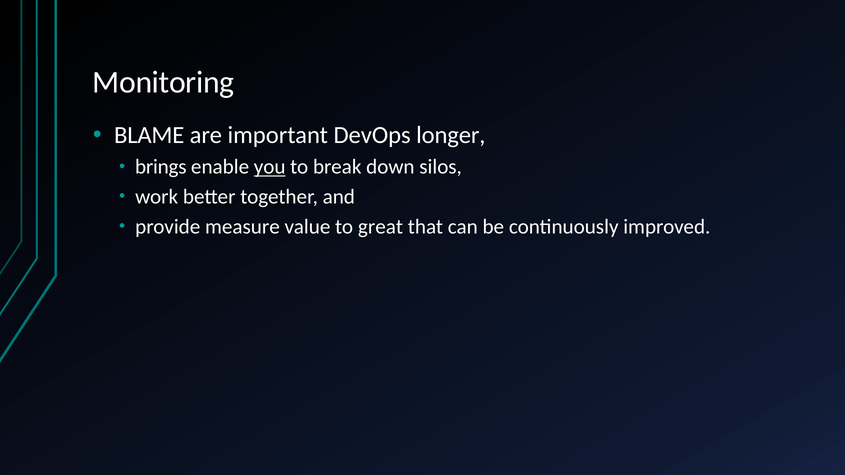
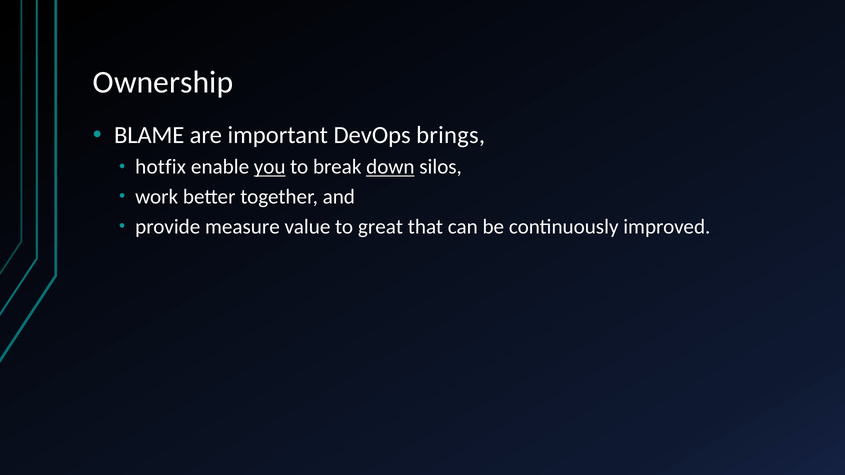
Monitoring: Monitoring -> Ownership
longer: longer -> brings
brings: brings -> hotfix
down underline: none -> present
